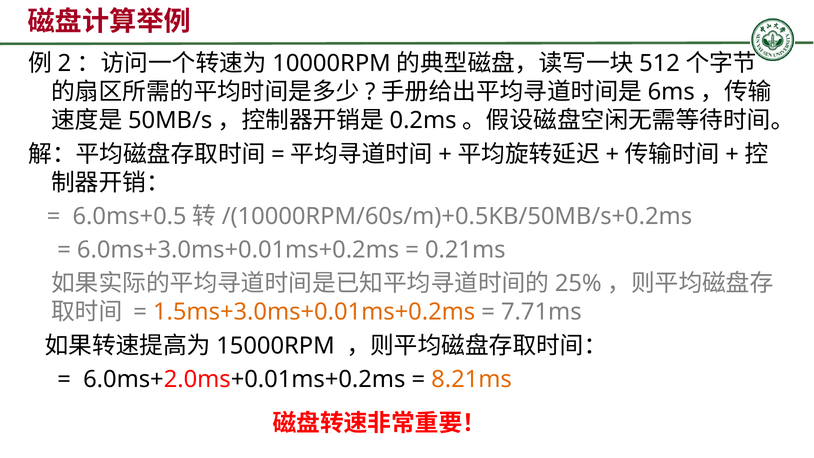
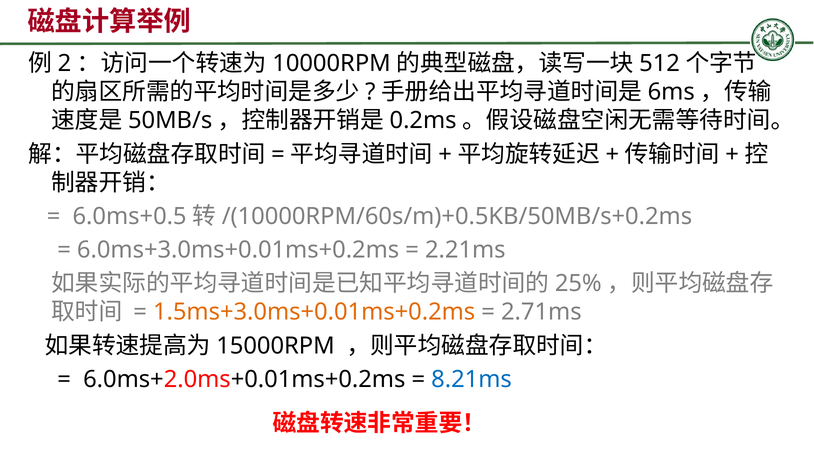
0.21ms: 0.21ms -> 2.21ms
7.71ms: 7.71ms -> 2.71ms
8.21ms colour: orange -> blue
